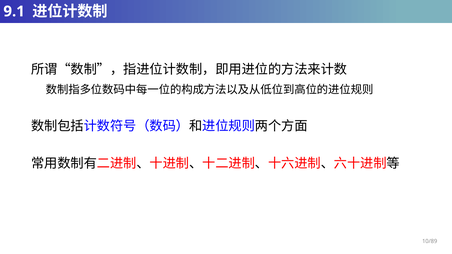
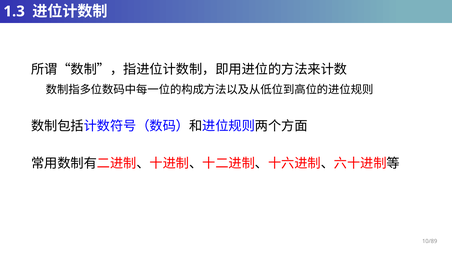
9.1: 9.1 -> 1.3
